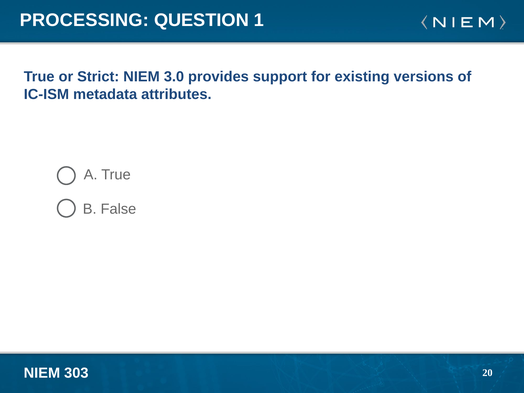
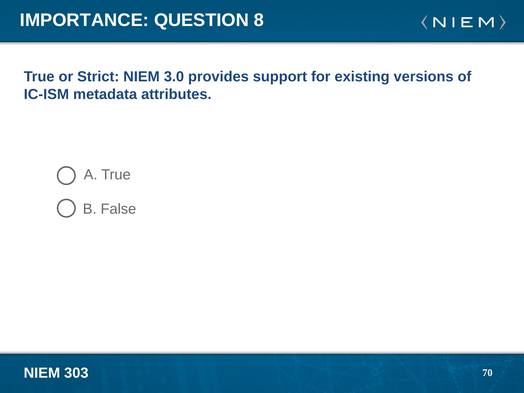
PROCESSING: PROCESSING -> IMPORTANCE
1: 1 -> 8
20: 20 -> 70
